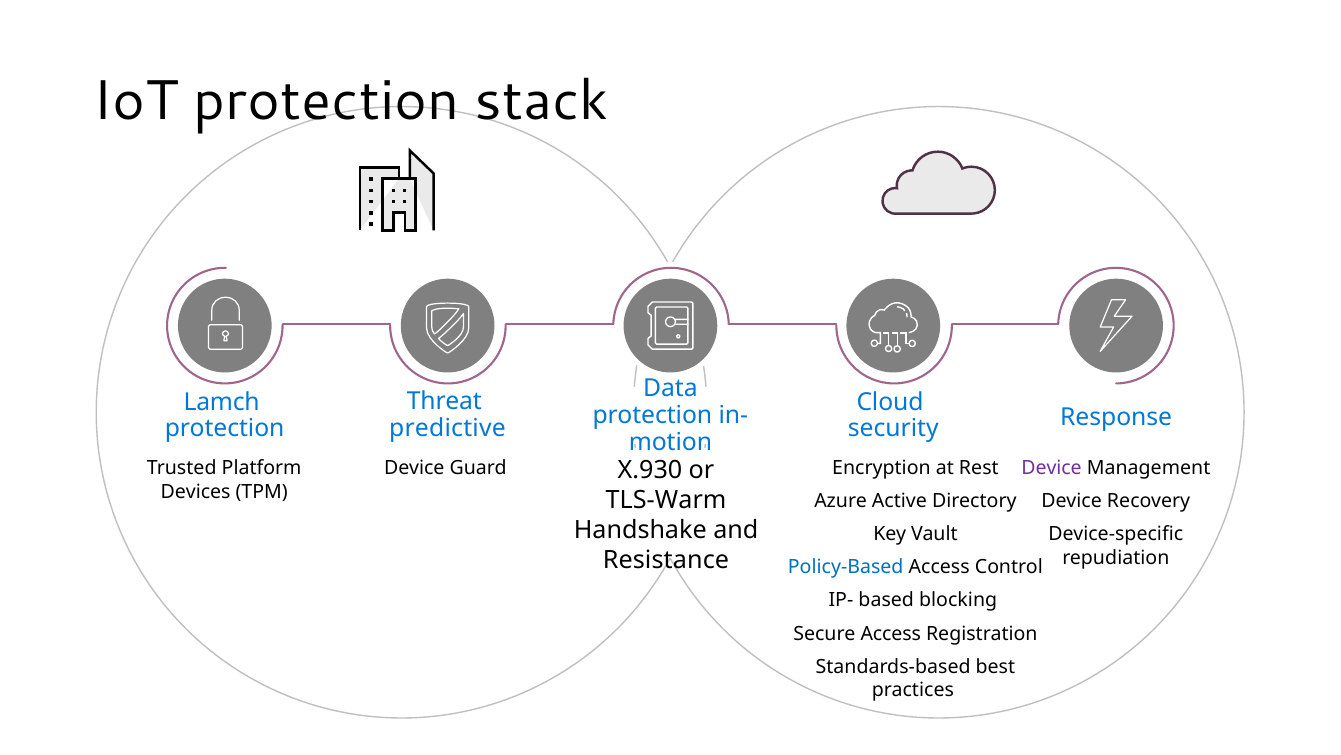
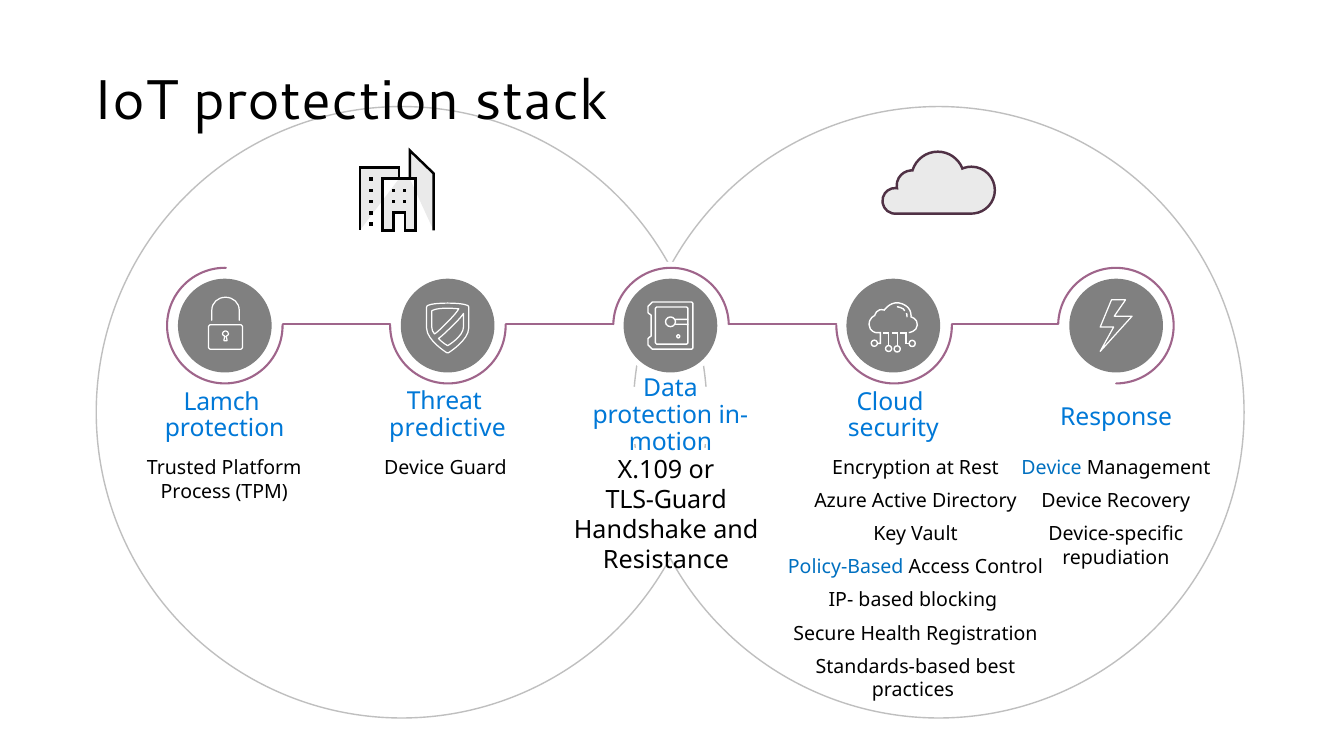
X.930: X.930 -> X.109
Device at (1052, 468) colour: purple -> blue
Devices: Devices -> Process
TLS-Warm: TLS-Warm -> TLS-Guard
Secure Access: Access -> Health
